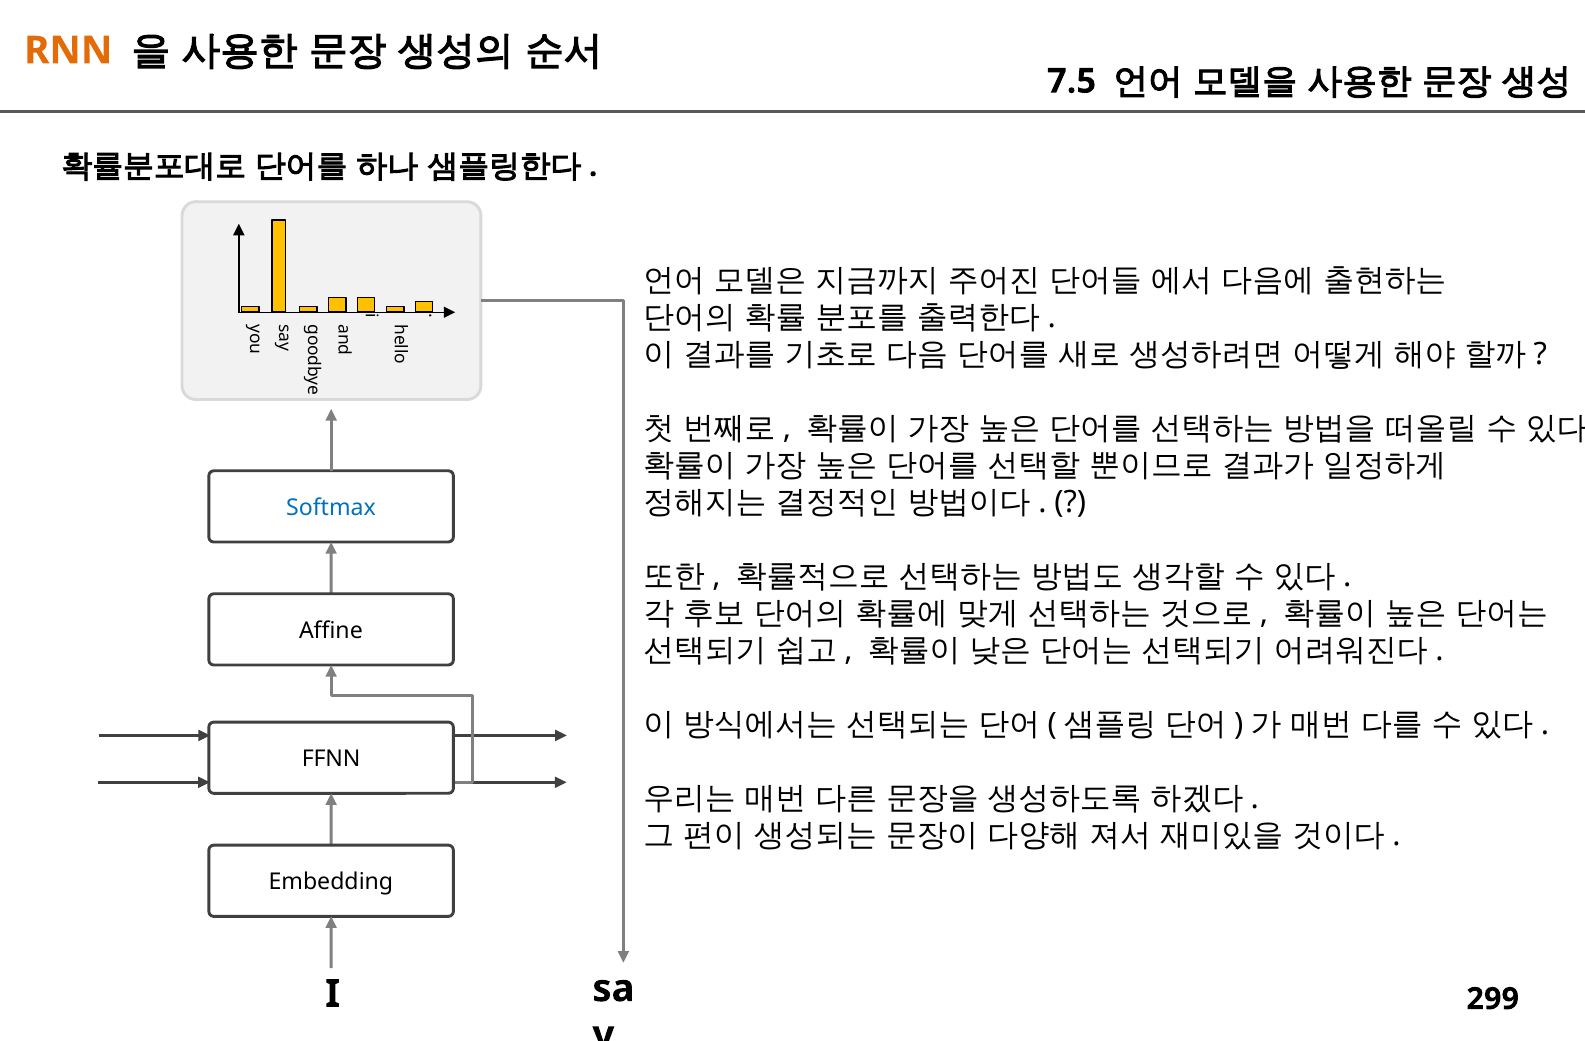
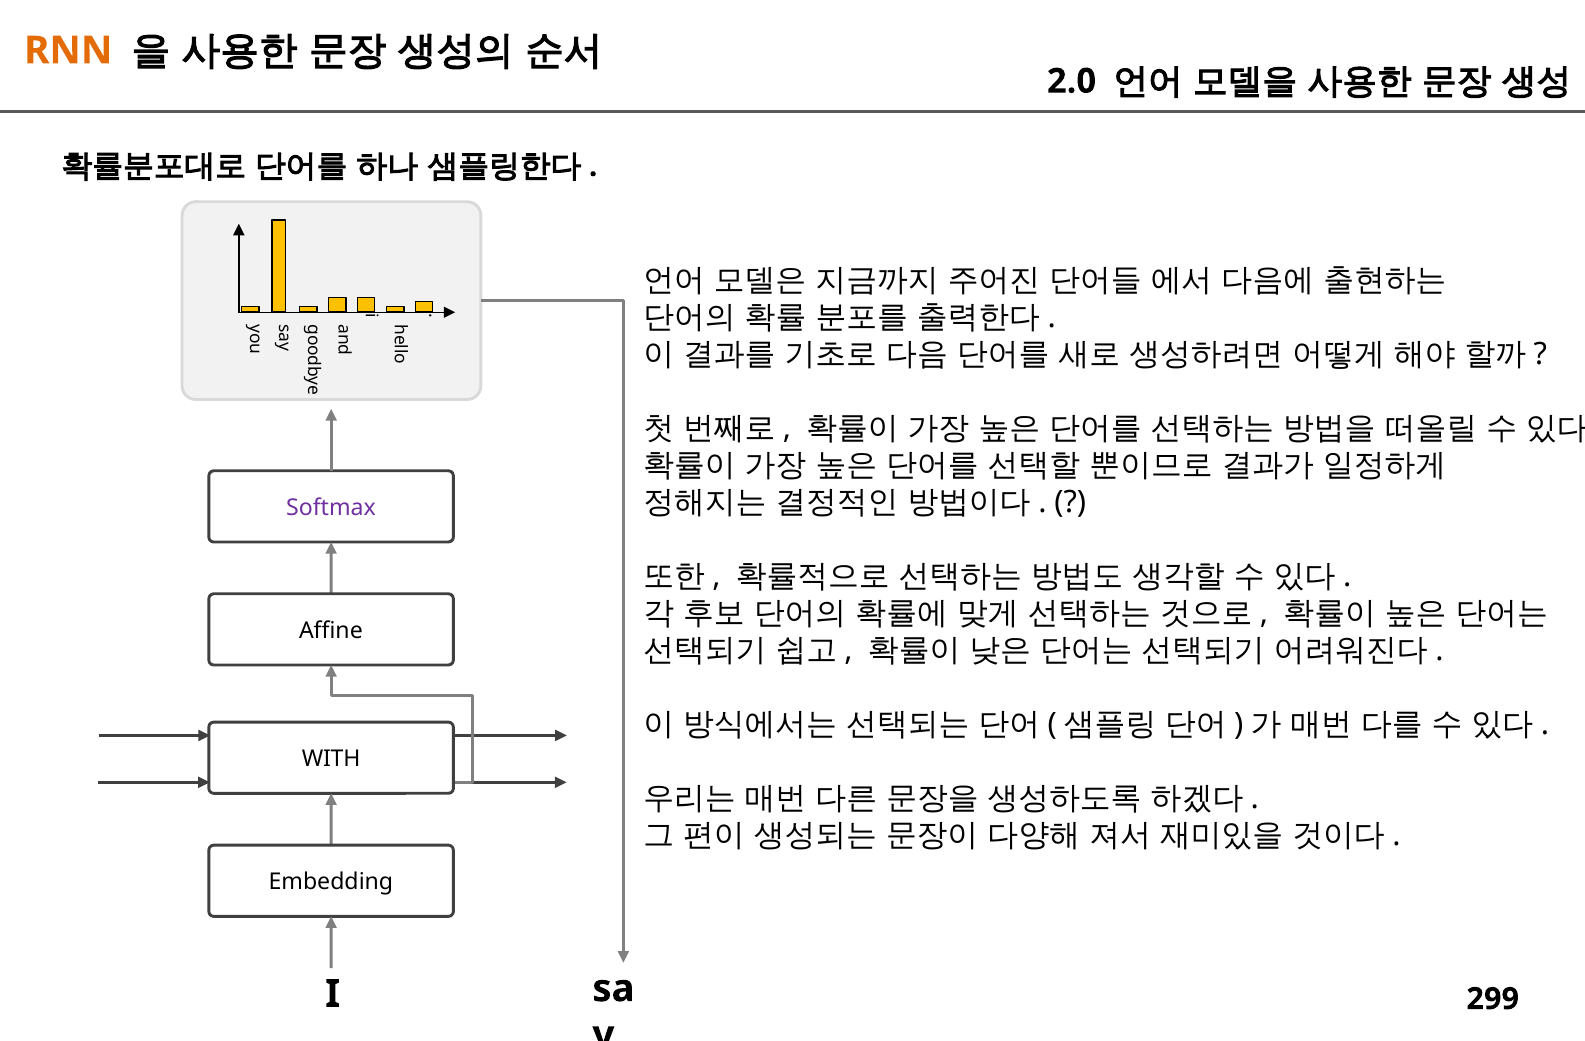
7.5: 7.5 -> 2.0
Softmax colour: blue -> purple
FFNN: FFNN -> WITH
